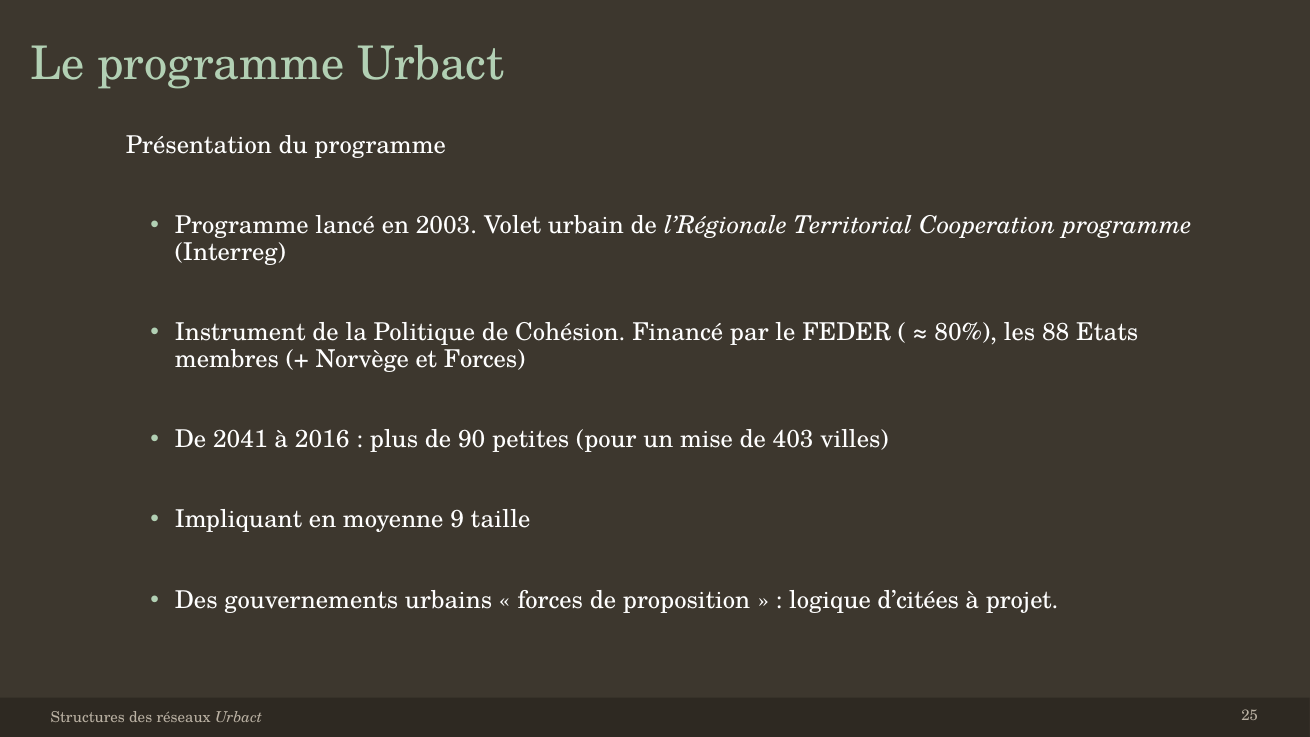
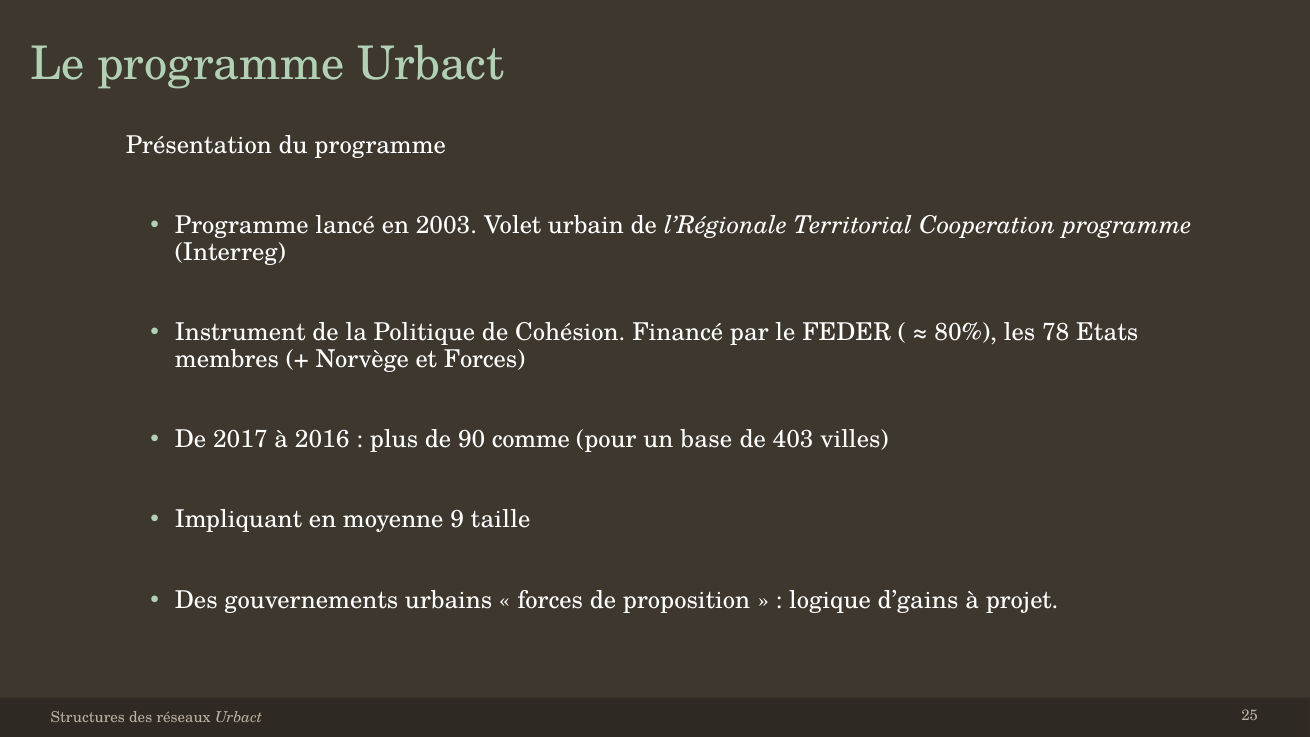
88: 88 -> 78
2041: 2041 -> 2017
petites: petites -> comme
mise: mise -> base
d’citées: d’citées -> d’gains
